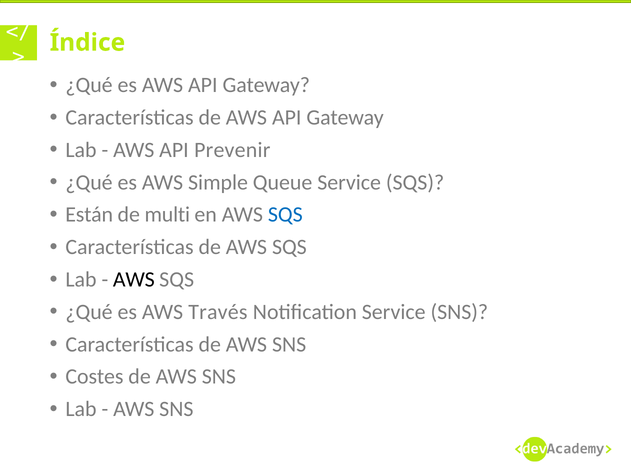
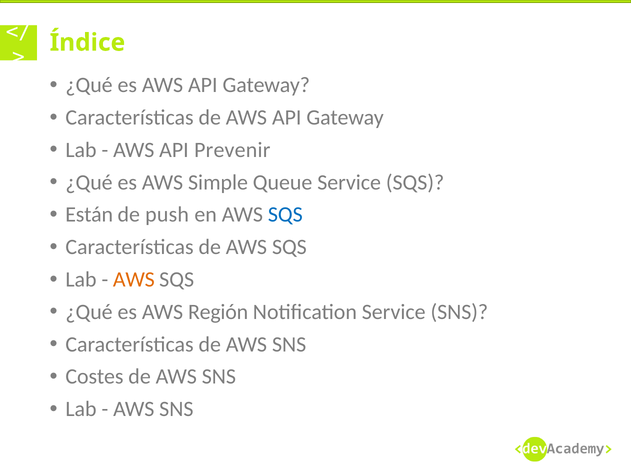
multi: multi -> push
AWS at (134, 280) colour: black -> orange
Través: Través -> Región
